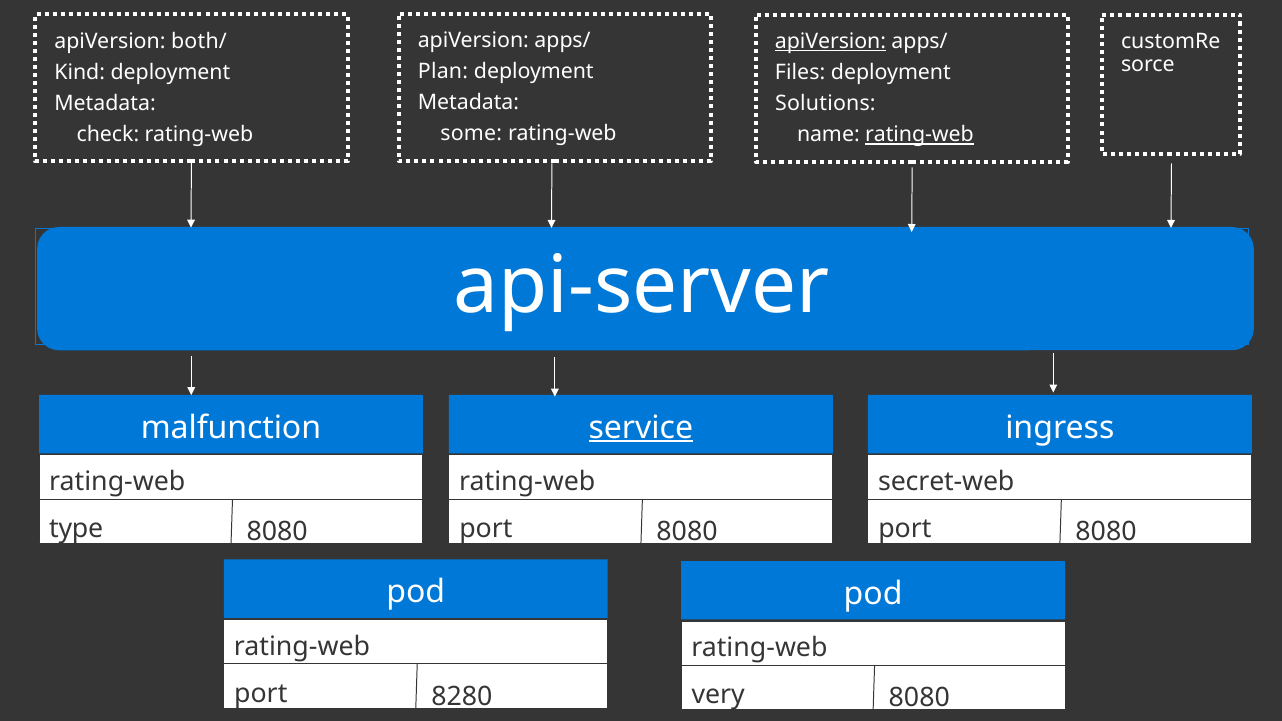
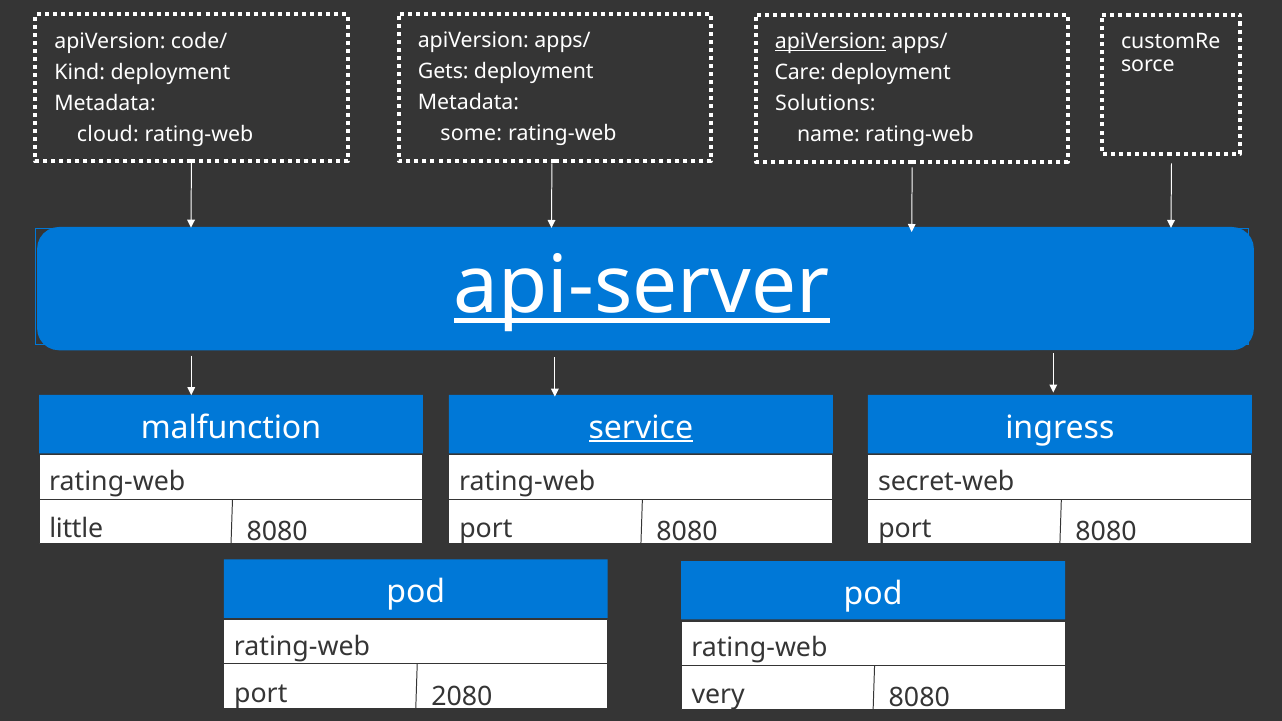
both/: both/ -> code/
Plan: Plan -> Gets
Files: Files -> Care
check: check -> cloud
rating-web at (919, 135) underline: present -> none
api-server underline: none -> present
type: type -> little
8280: 8280 -> 2080
